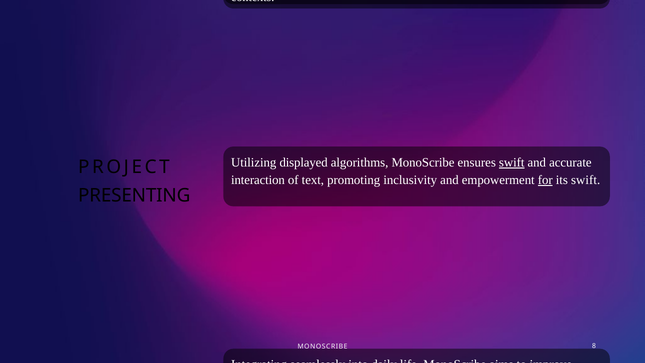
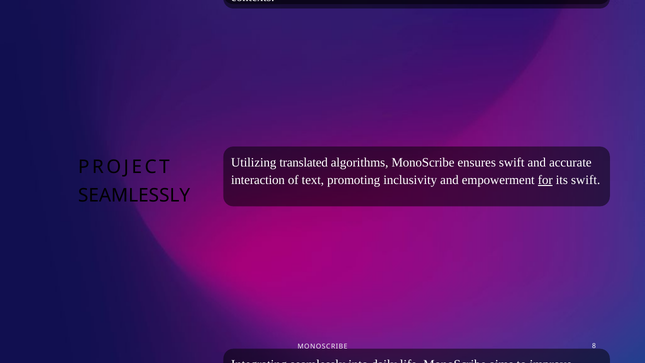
Utilizing displayed: displayed -> translated
swift at (512, 162) underline: present -> none
PRESENTING at (134, 195): PRESENTING -> SEAMLESSLY
